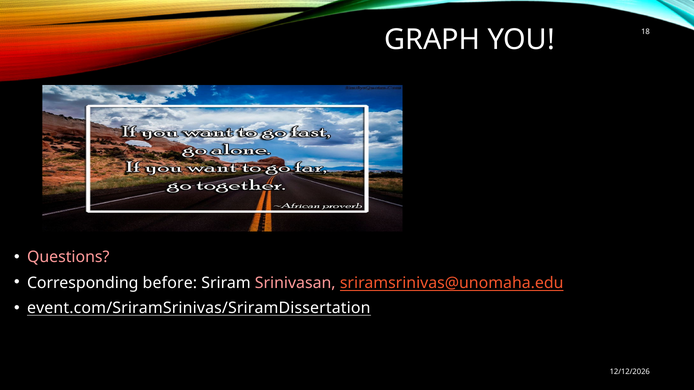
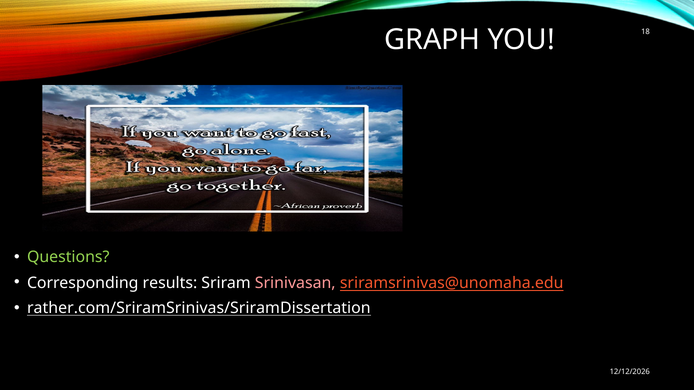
Questions colour: pink -> light green
before: before -> results
event.com/SriramSrinivas/SriramDissertation: event.com/SriramSrinivas/SriramDissertation -> rather.com/SriramSrinivas/SriramDissertation
